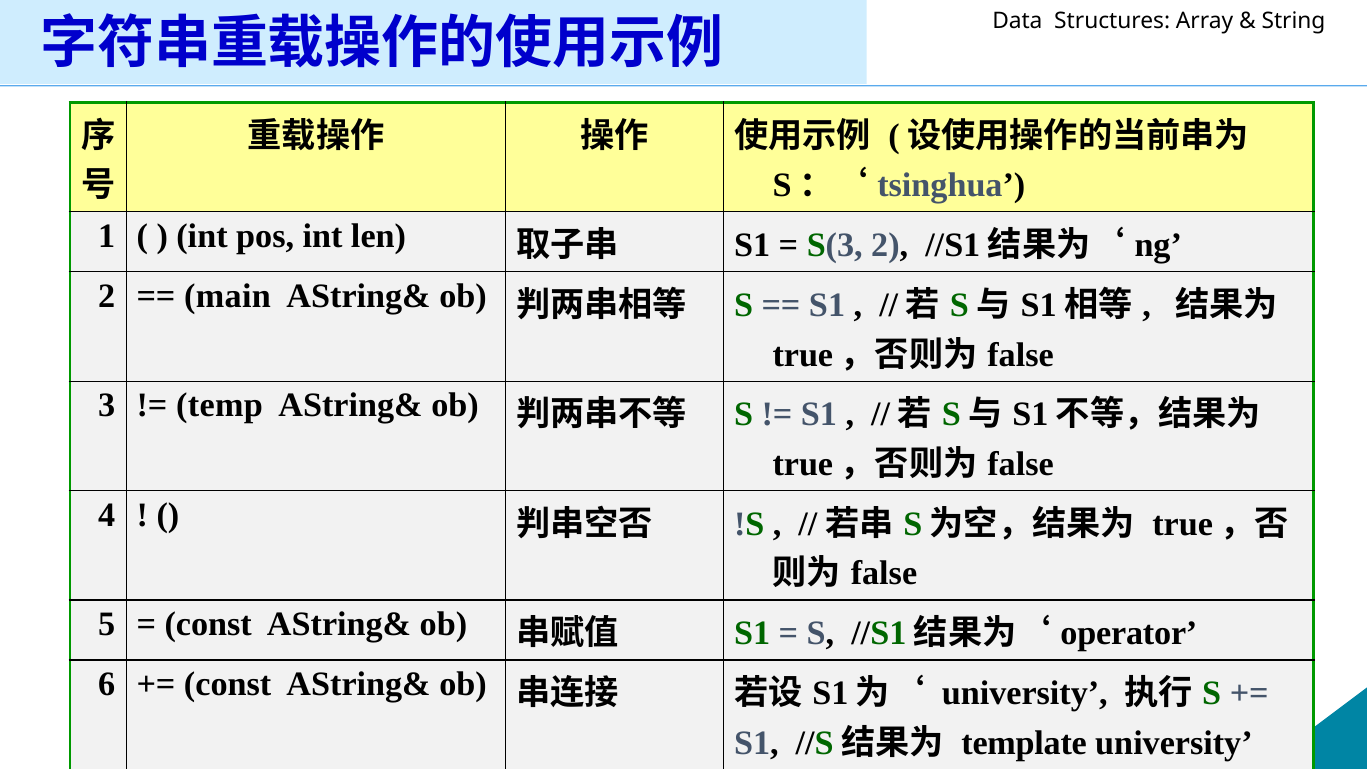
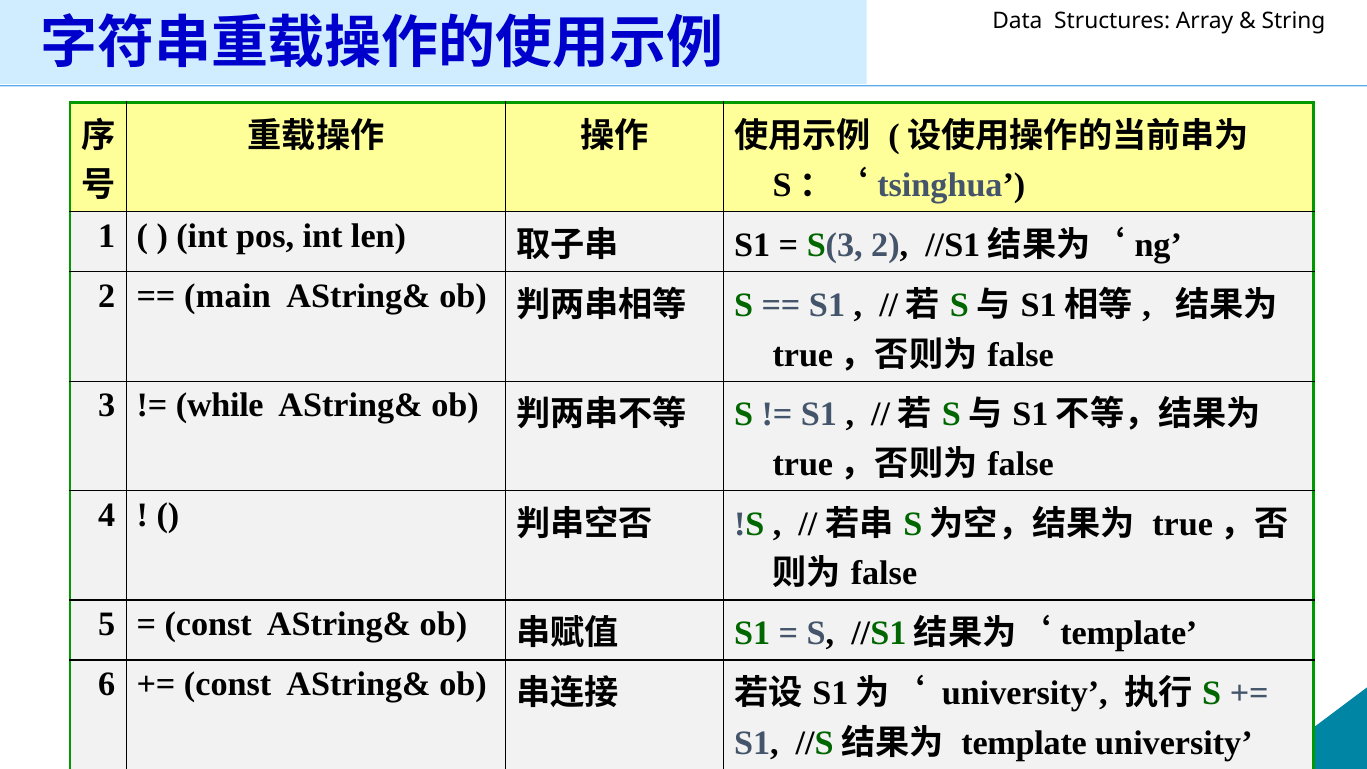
temp: temp -> while
operator at (1129, 633): operator -> template
